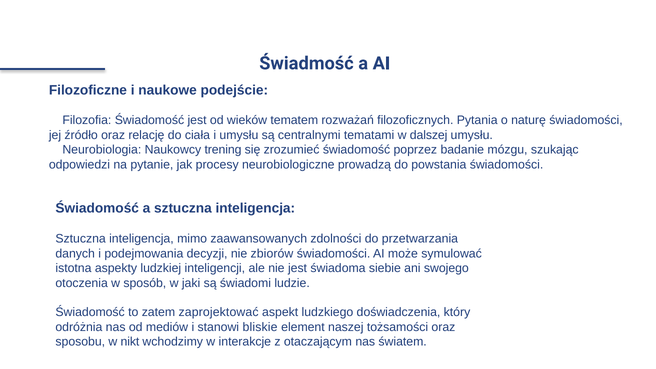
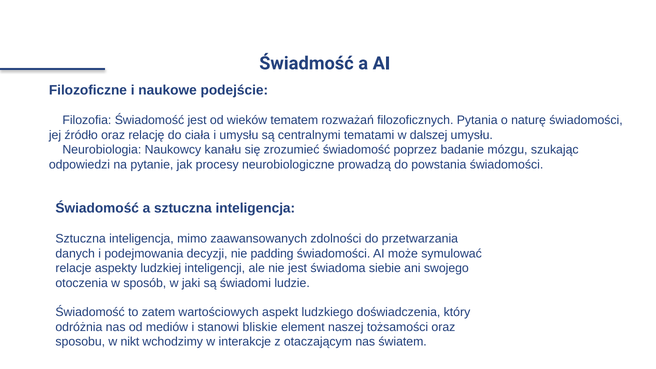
trening: trening -> kanału
zbiorów: zbiorów -> padding
istotna: istotna -> relacje
zaprojektować: zaprojektować -> wartościowych
